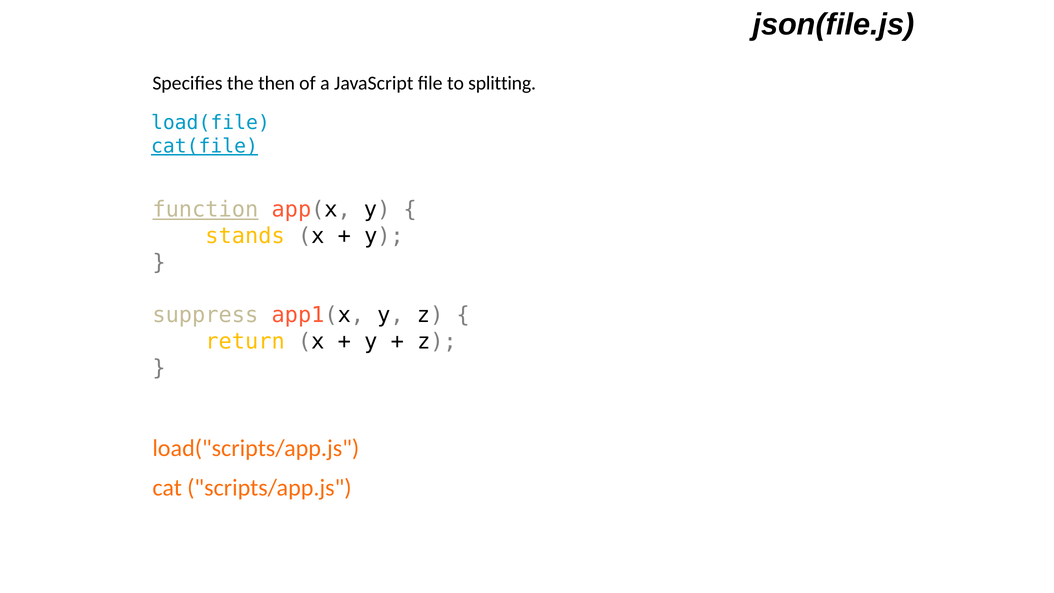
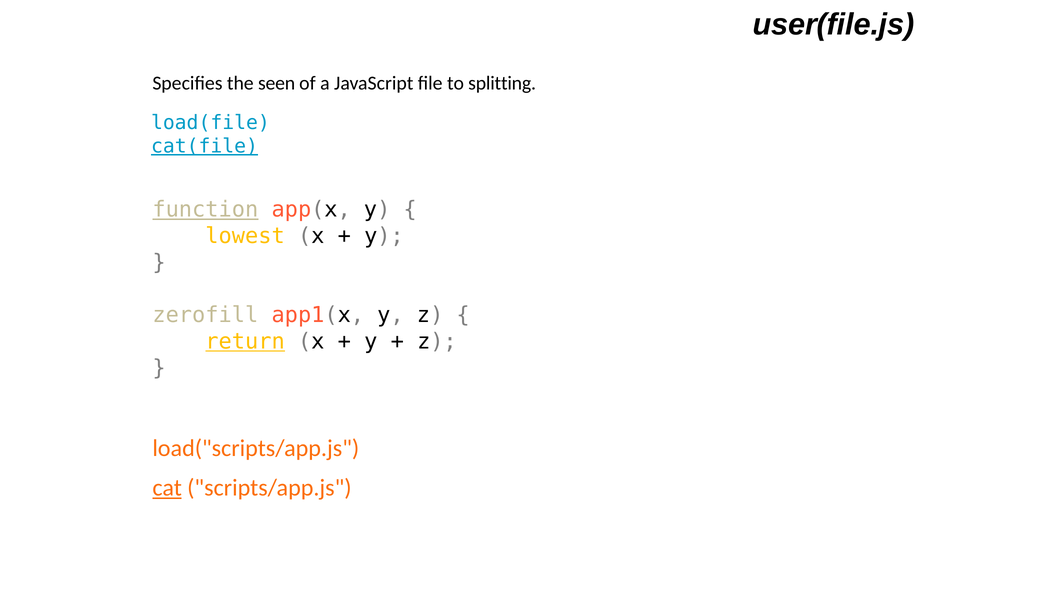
json(file.js: json(file.js -> user(file.js
then: then -> seen
stands: stands -> lowest
suppress: suppress -> zerofill
return underline: none -> present
cat underline: none -> present
